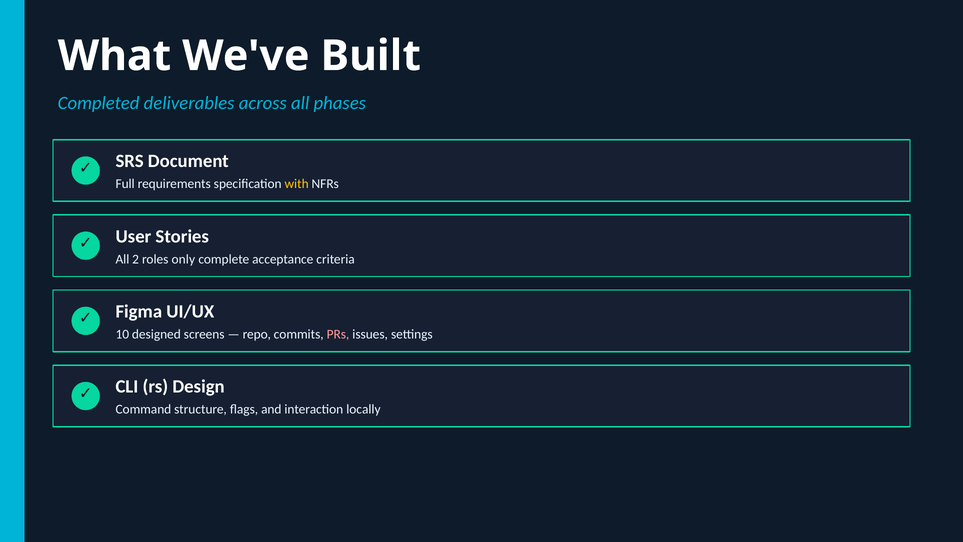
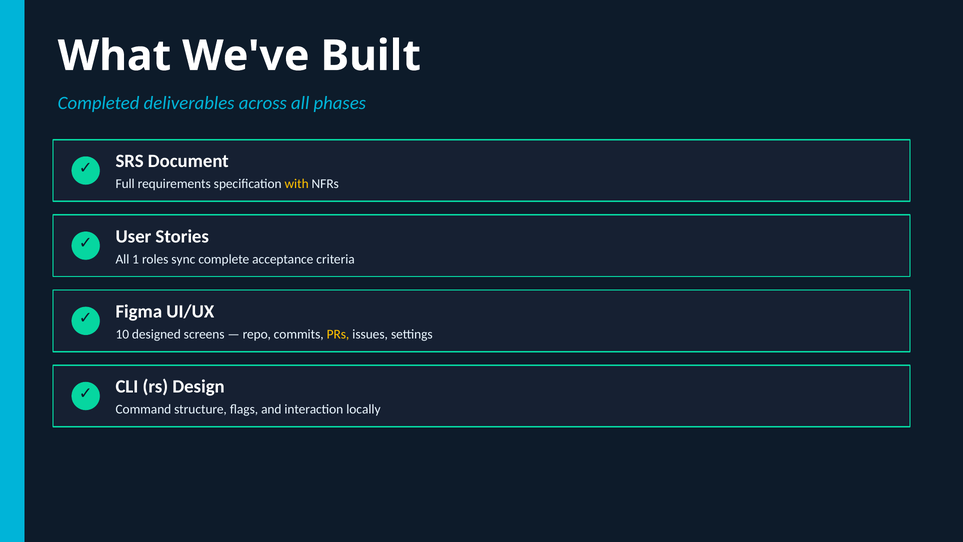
2: 2 -> 1
only: only -> sync
PRs colour: pink -> yellow
